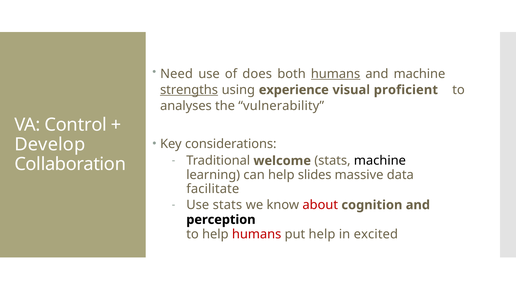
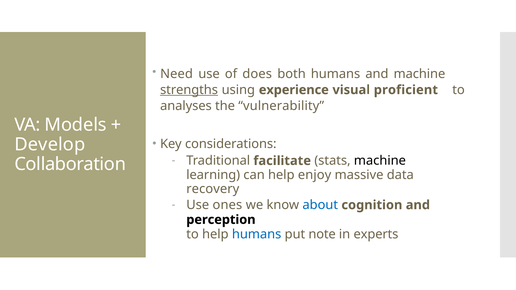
humans at (336, 74) underline: present -> none
Control: Control -> Models
welcome: welcome -> facilitate
slides: slides -> enjoy
facilitate: facilitate -> recovery
Use stats: stats -> ones
about colour: red -> blue
humans at (257, 235) colour: red -> blue
put help: help -> note
excited: excited -> experts
